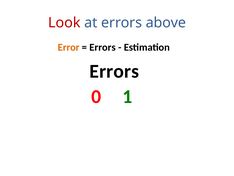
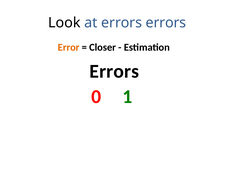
Look colour: red -> black
errors above: above -> errors
Errors at (103, 47): Errors -> Closer
